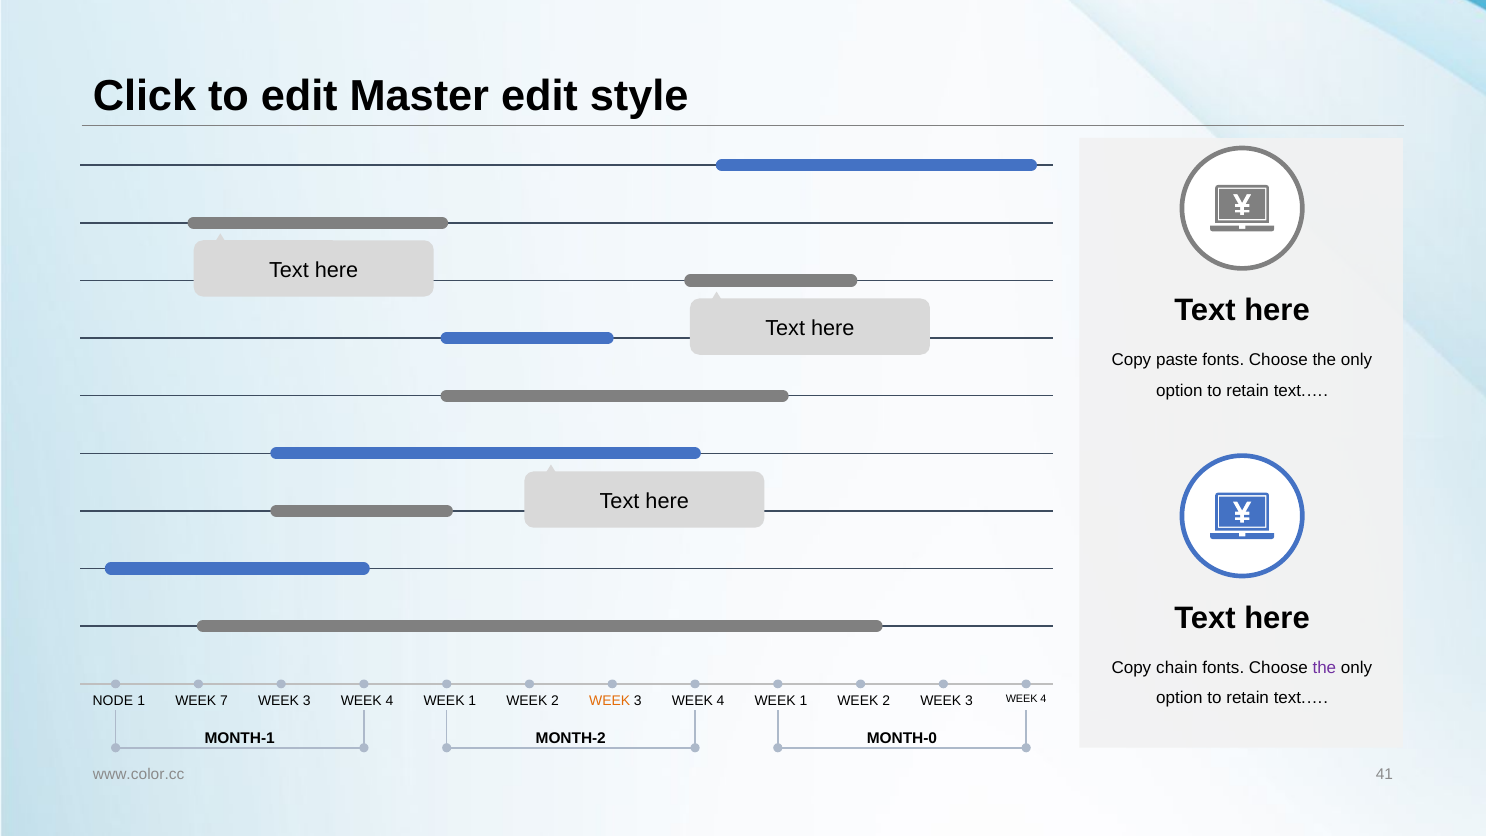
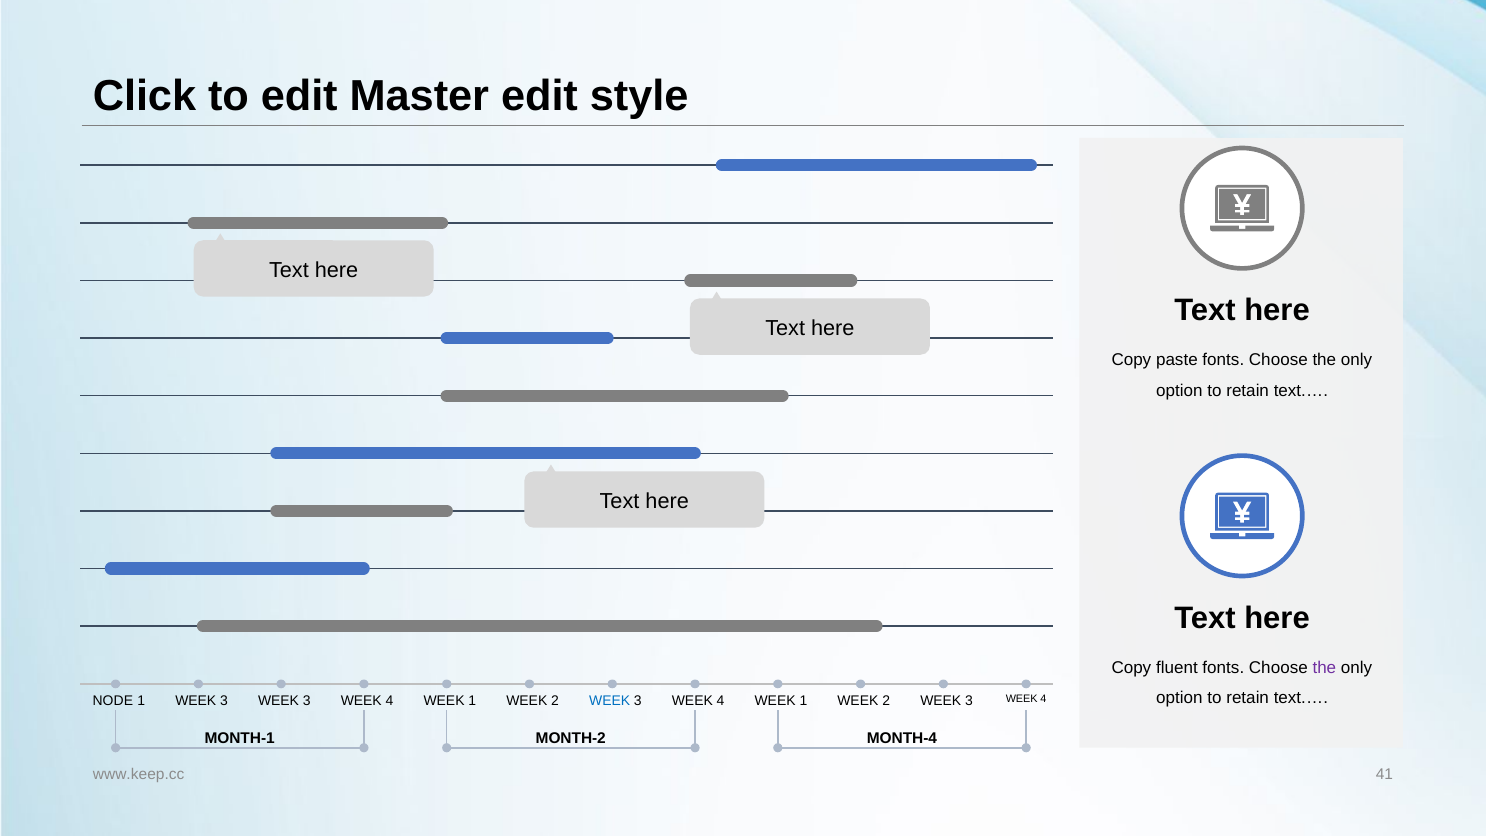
chain: chain -> fluent
7 at (224, 701): 7 -> 3
WEEK at (610, 701) colour: orange -> blue
MONTH-0: MONTH-0 -> MONTH-4
www.color.cc: www.color.cc -> www.keep.cc
